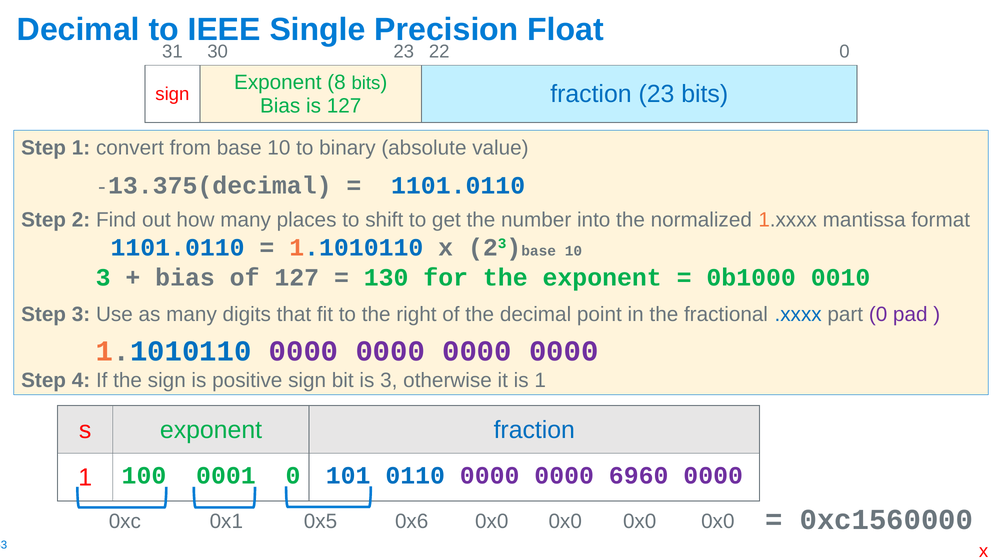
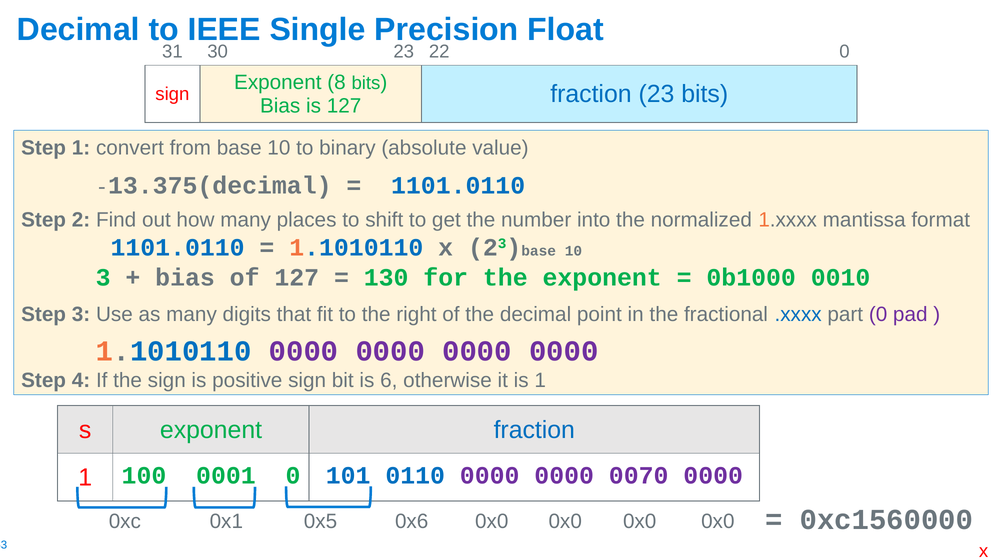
is 3: 3 -> 6
6960: 6960 -> 0070
